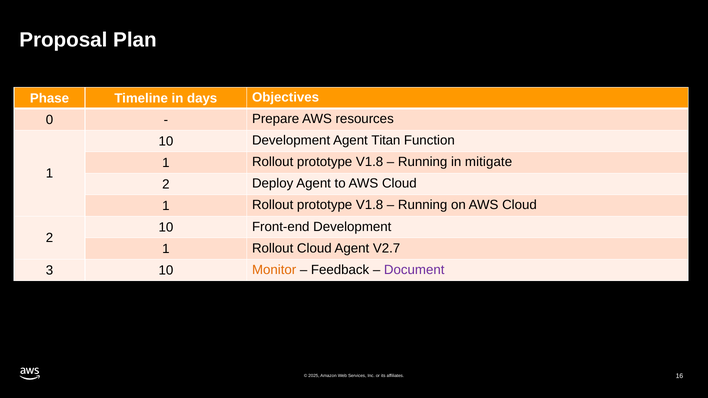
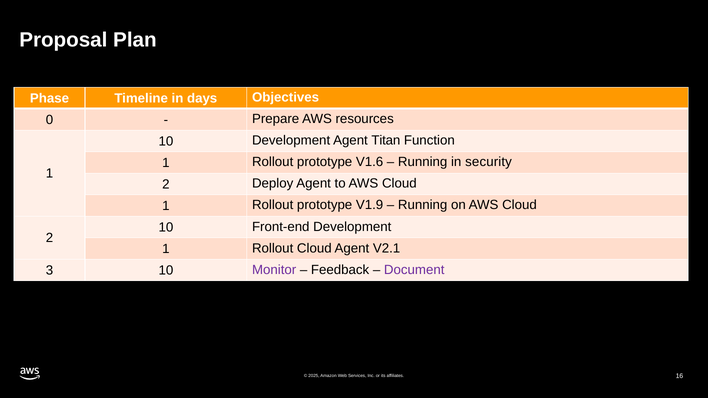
V1.8 at (370, 162): V1.8 -> V1.6
mitigate: mitigate -> security
V1.8 at (370, 205): V1.8 -> V1.9
V2.7: V2.7 -> V2.1
Monitor colour: orange -> purple
